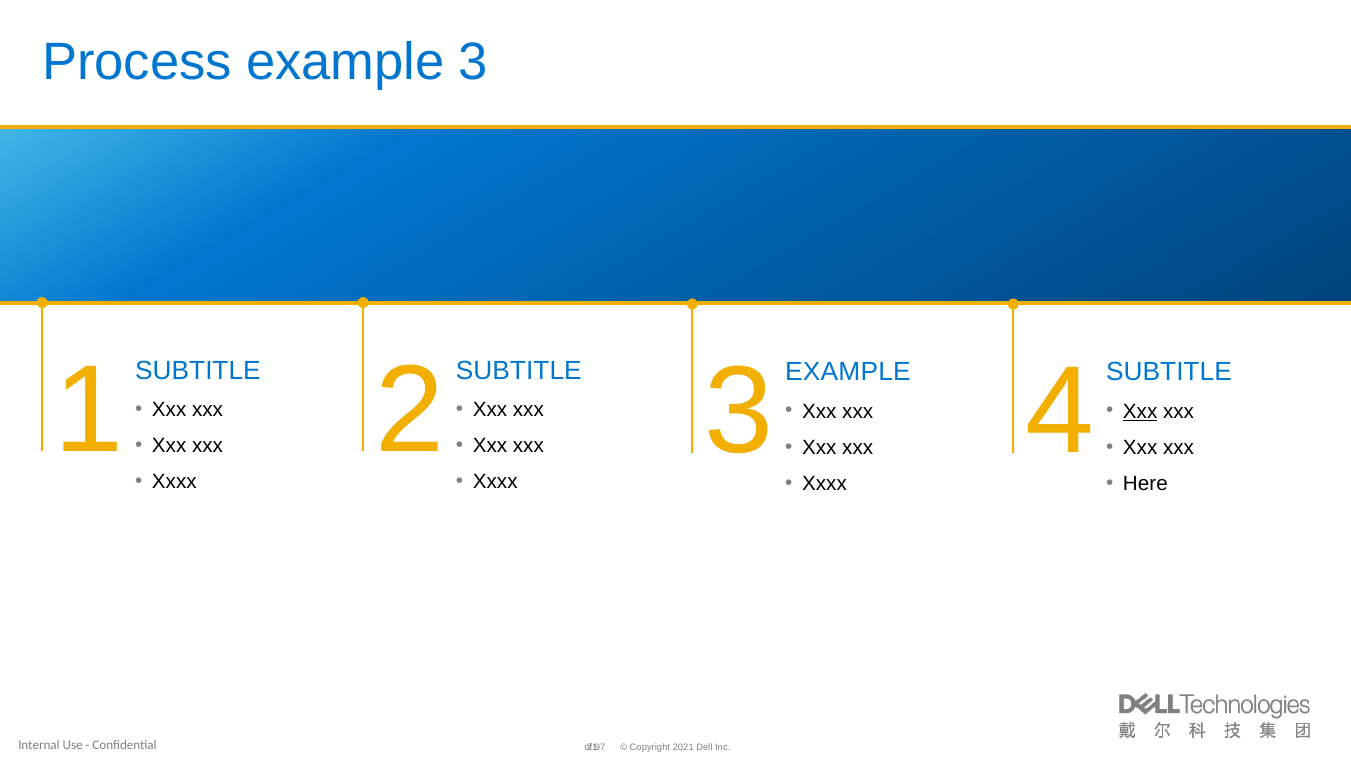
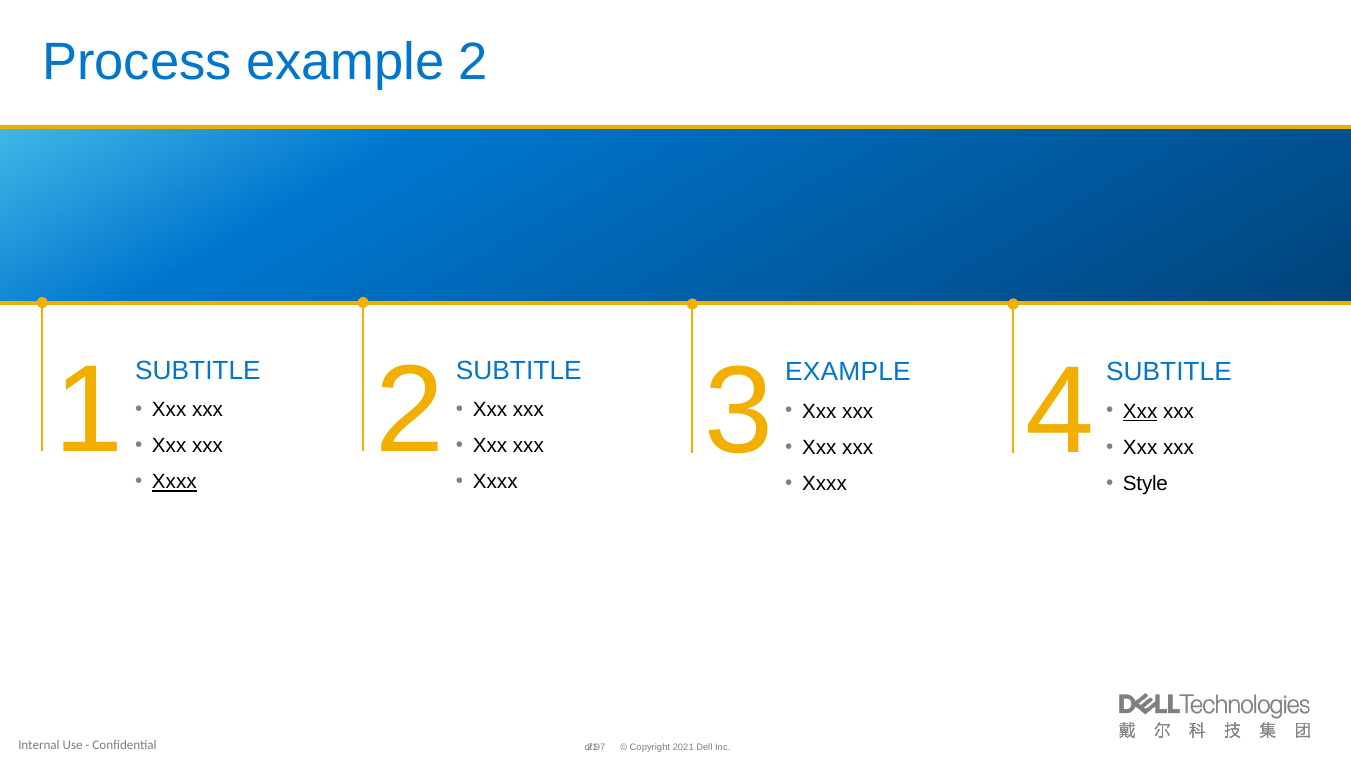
example 3: 3 -> 2
Xxxx at (174, 482) underline: none -> present
Here: Here -> Style
